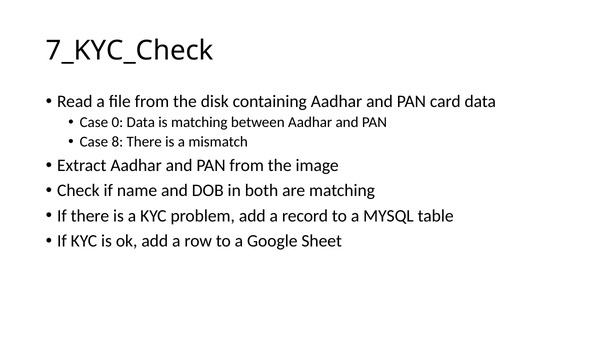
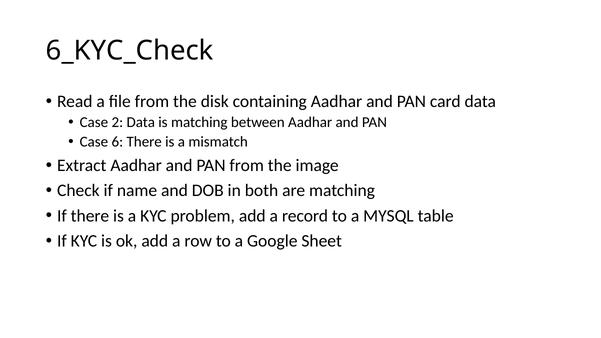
7_KYC_Check: 7_KYC_Check -> 6_KYC_Check
0: 0 -> 2
8: 8 -> 6
